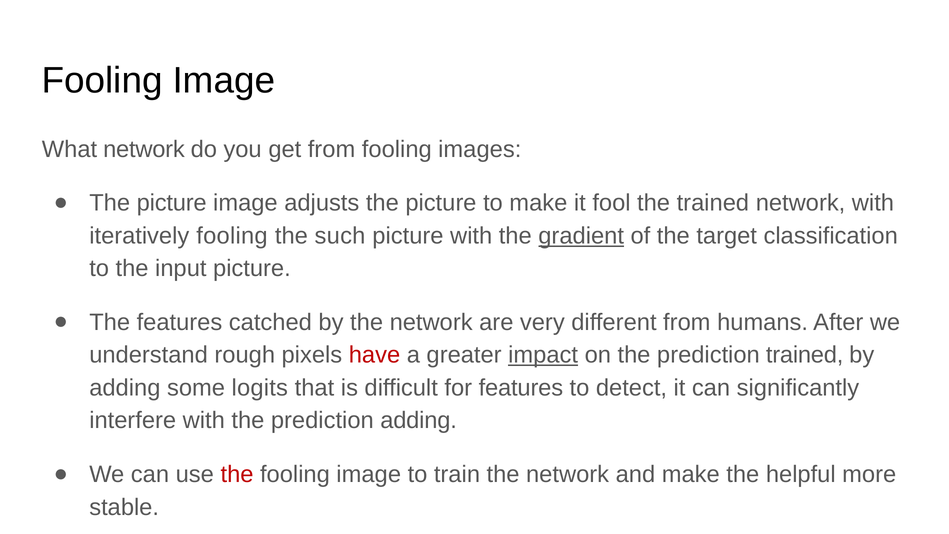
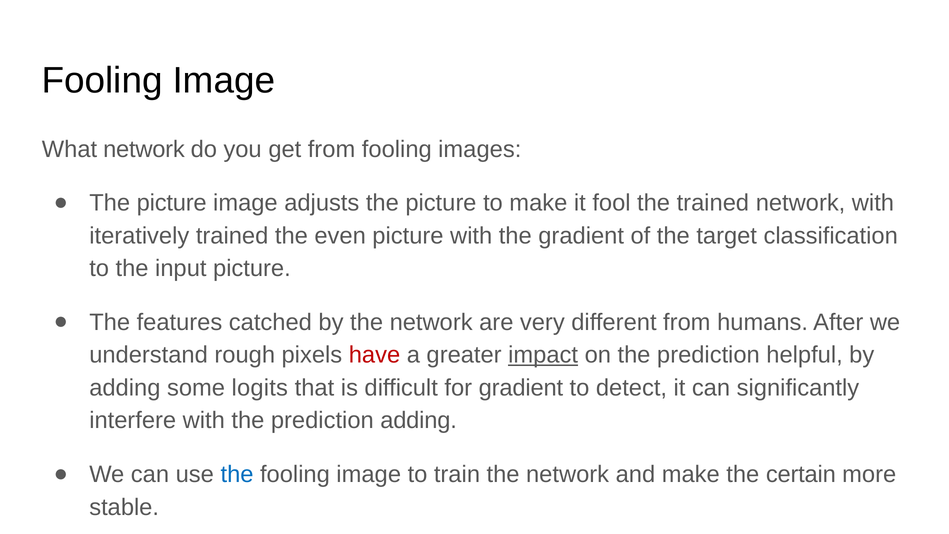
iteratively fooling: fooling -> trained
such: such -> even
gradient at (581, 236) underline: present -> none
prediction trained: trained -> helpful
for features: features -> gradient
the at (237, 474) colour: red -> blue
helpful: helpful -> certain
